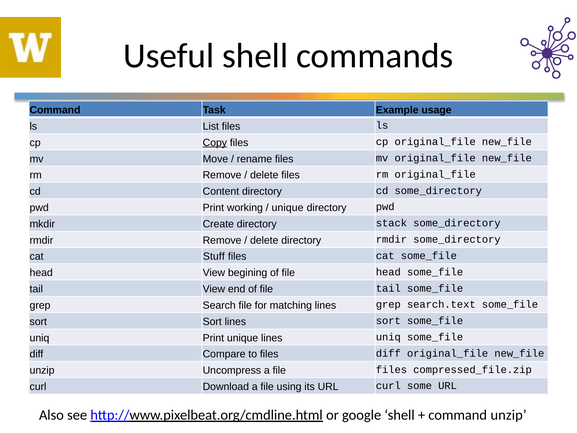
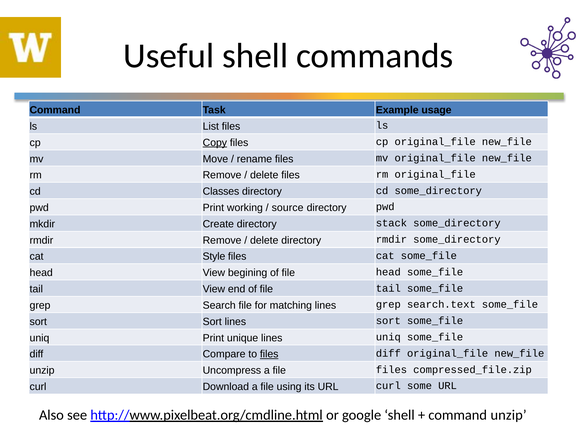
Content: Content -> Classes
unique at (288, 208): unique -> source
Stuff: Stuff -> Style
files at (269, 354) underline: none -> present
